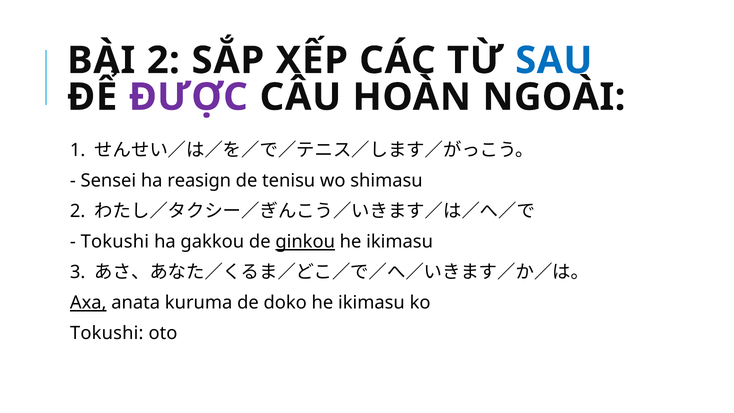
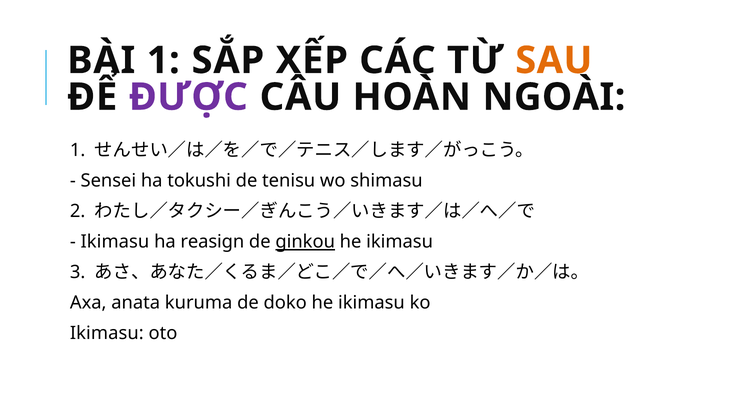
BÀI 2: 2 -> 1
SAU colour: blue -> orange
reasign: reasign -> tokushi
Tokushi at (115, 242): Tokushi -> Ikimasu
gakkou: gakkou -> reasign
Axa underline: present -> none
Tokushi at (107, 333): Tokushi -> Ikimasu
